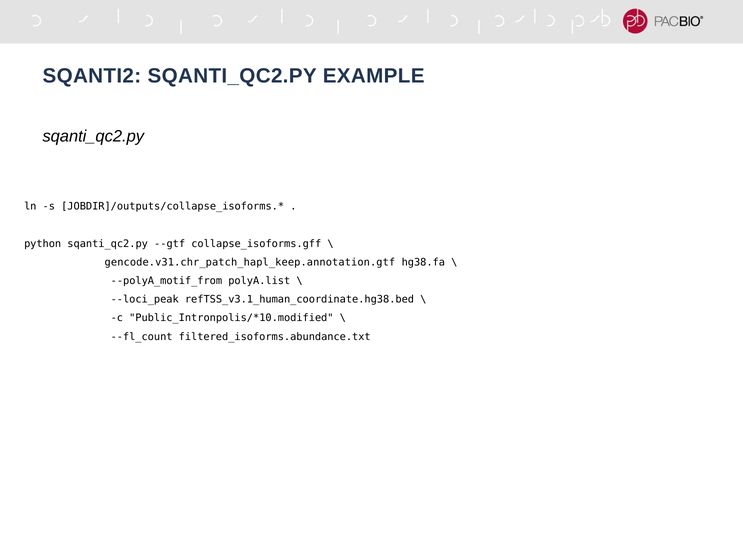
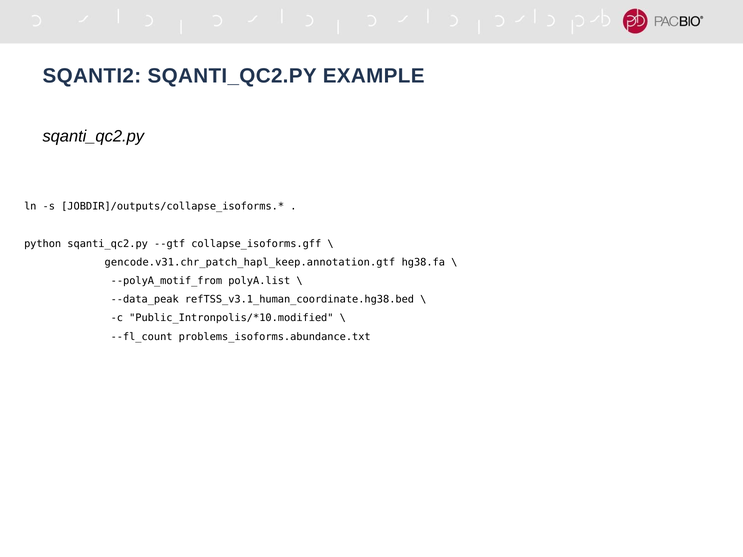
--loci_peak: --loci_peak -> --data_peak
filtered_isoforms.abundance.txt: filtered_isoforms.abundance.txt -> problems_isoforms.abundance.txt
